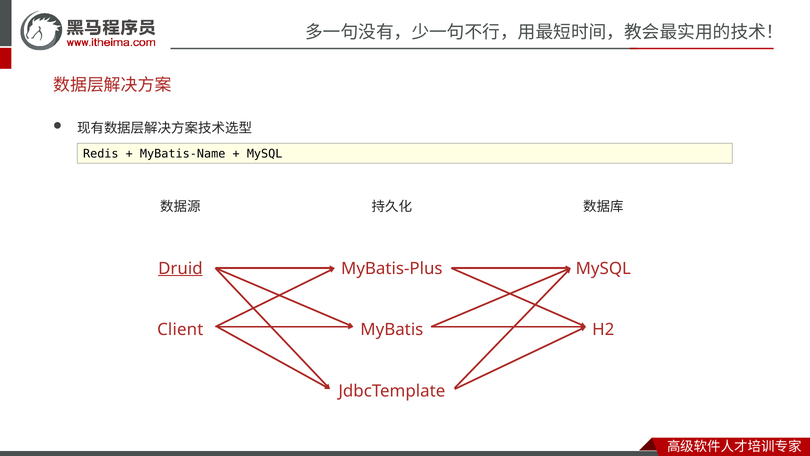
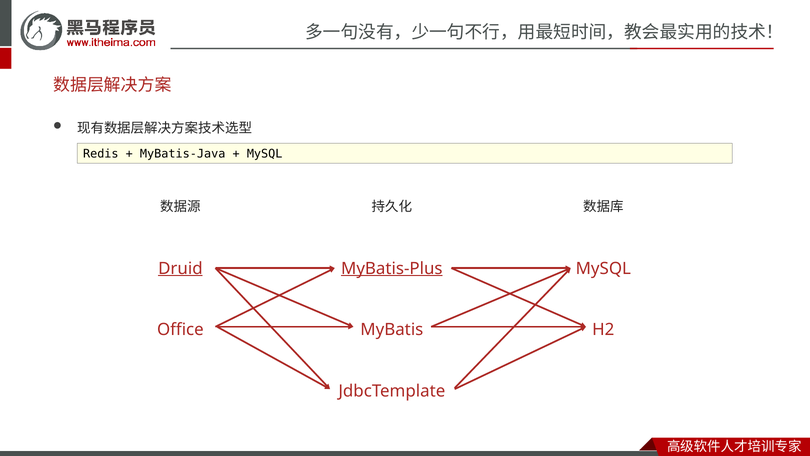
MyBatis-Name: MyBatis-Name -> MyBatis-Java
MyBatis-Plus underline: none -> present
Client: Client -> Office
